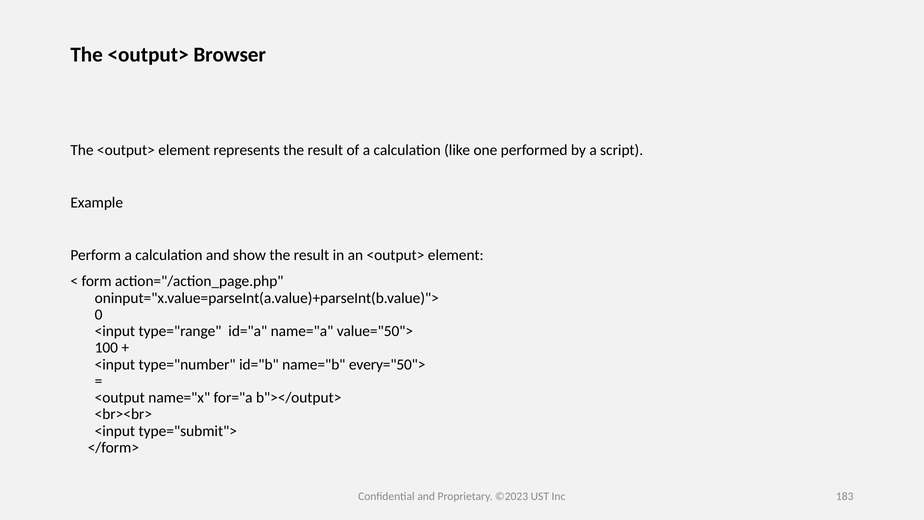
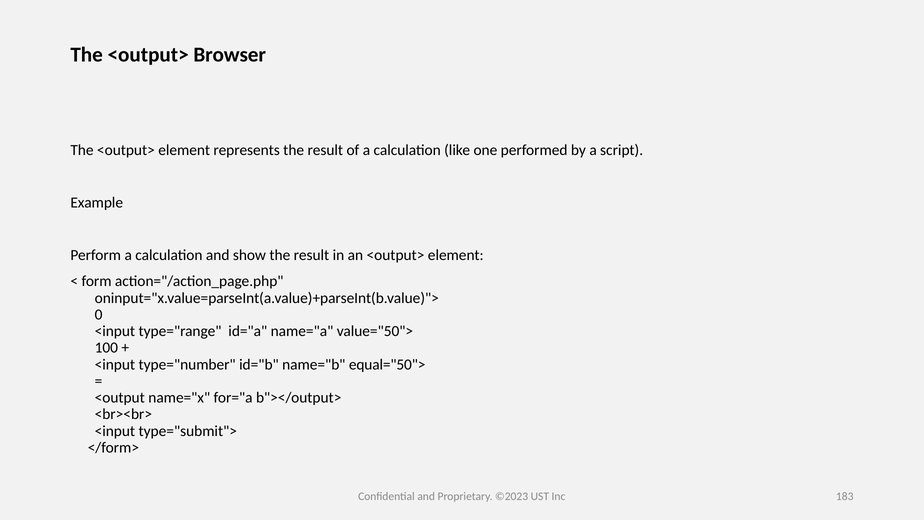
every="50">: every="50"> -> equal="50">
